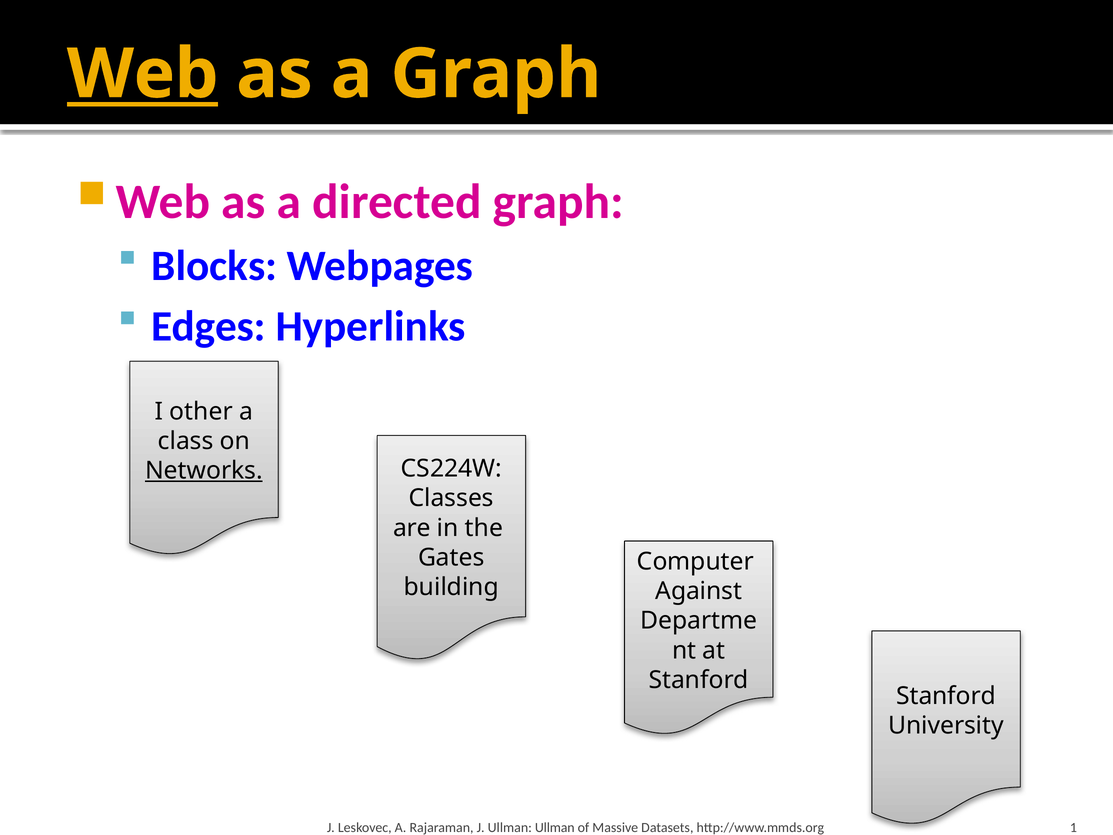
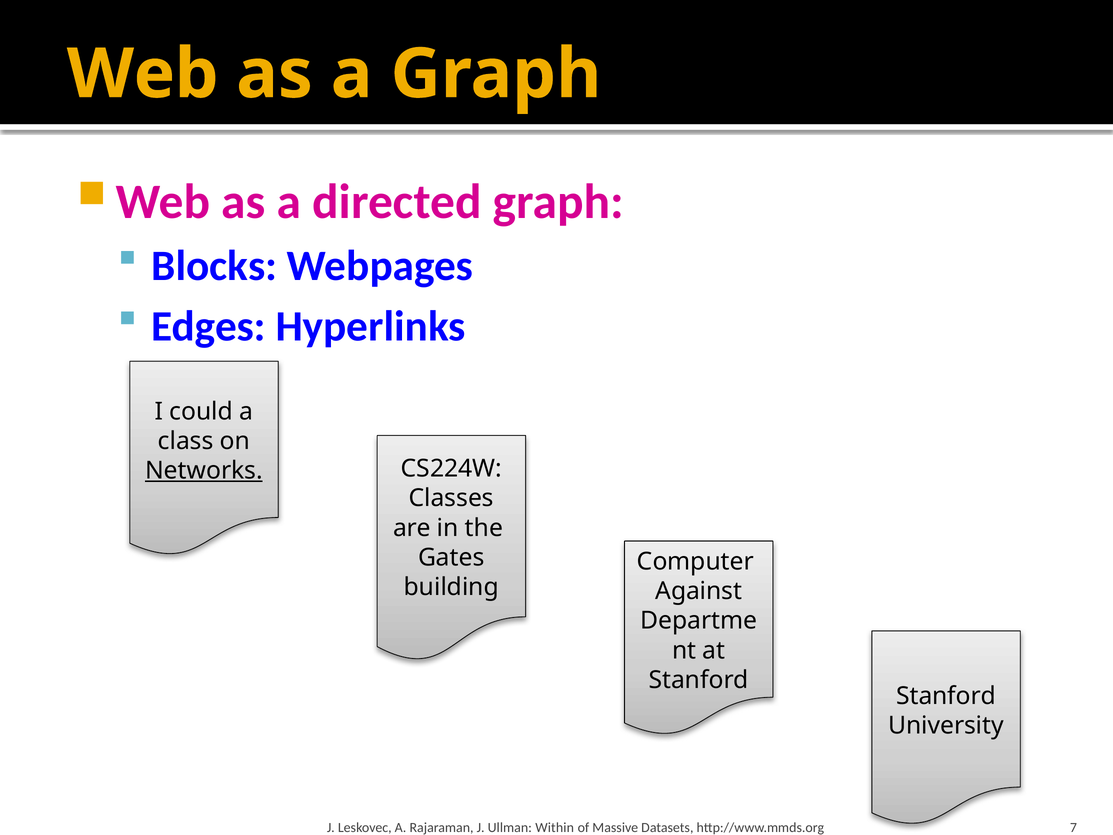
Web underline: present -> none
other: other -> could
Ullman Ullman: Ullman -> Within
1: 1 -> 7
